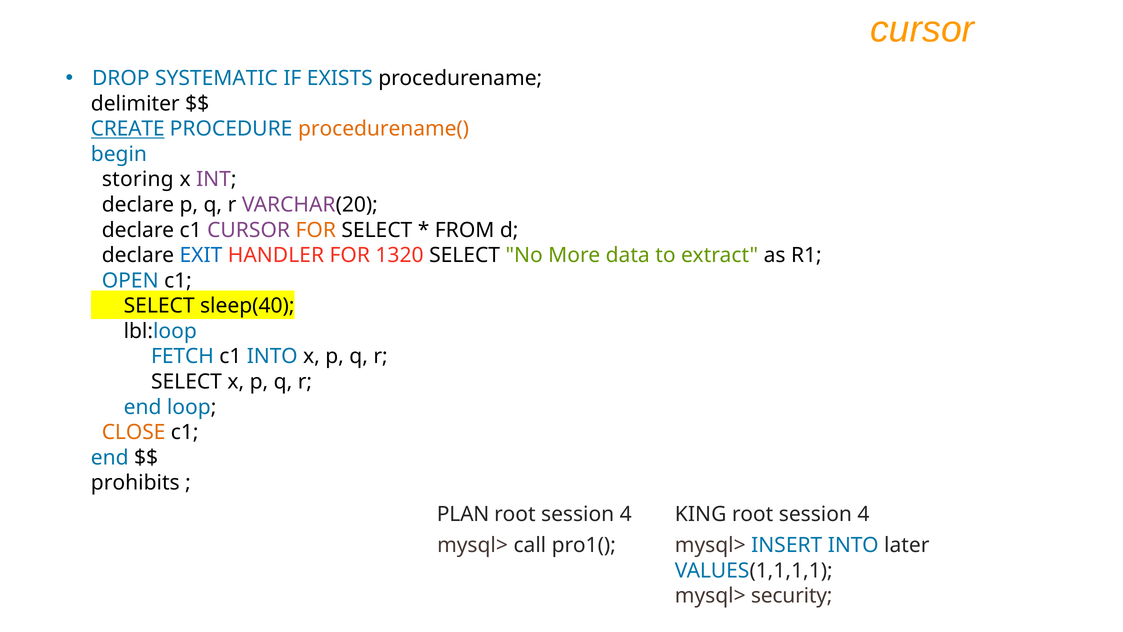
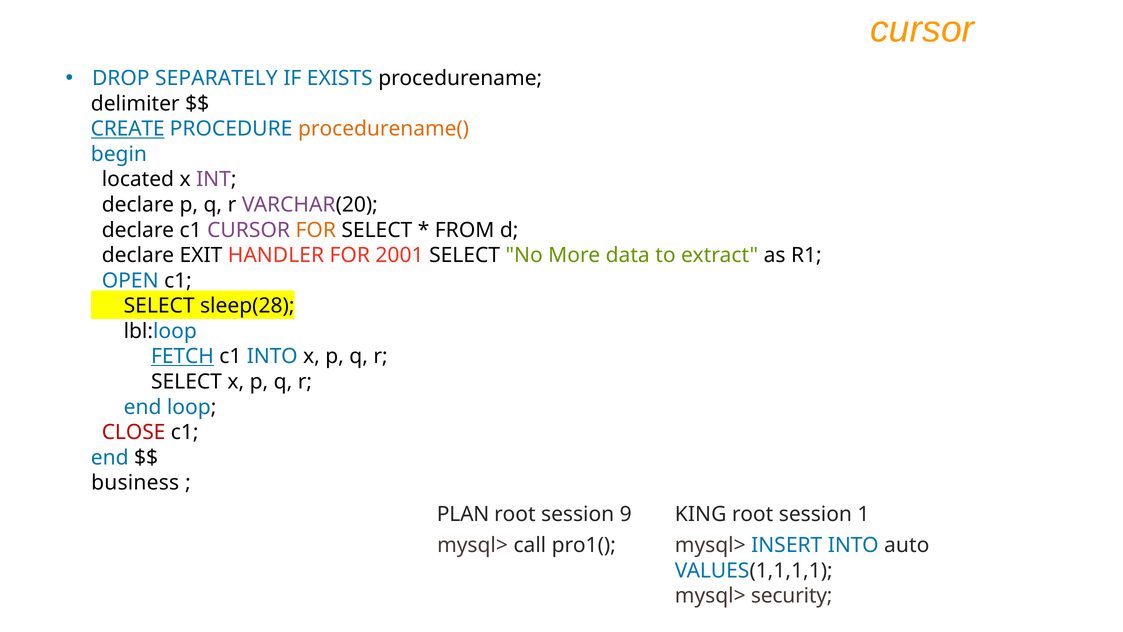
SYSTEMATIC: SYSTEMATIC -> SEPARATELY
storing: storing -> located
EXIT colour: blue -> black
1320: 1320 -> 2001
sleep(40: sleep(40 -> sleep(28
FETCH underline: none -> present
CLOSE colour: orange -> red
prohibits: prohibits -> business
4 at (626, 514): 4 -> 9
4 at (863, 514): 4 -> 1
later: later -> auto
